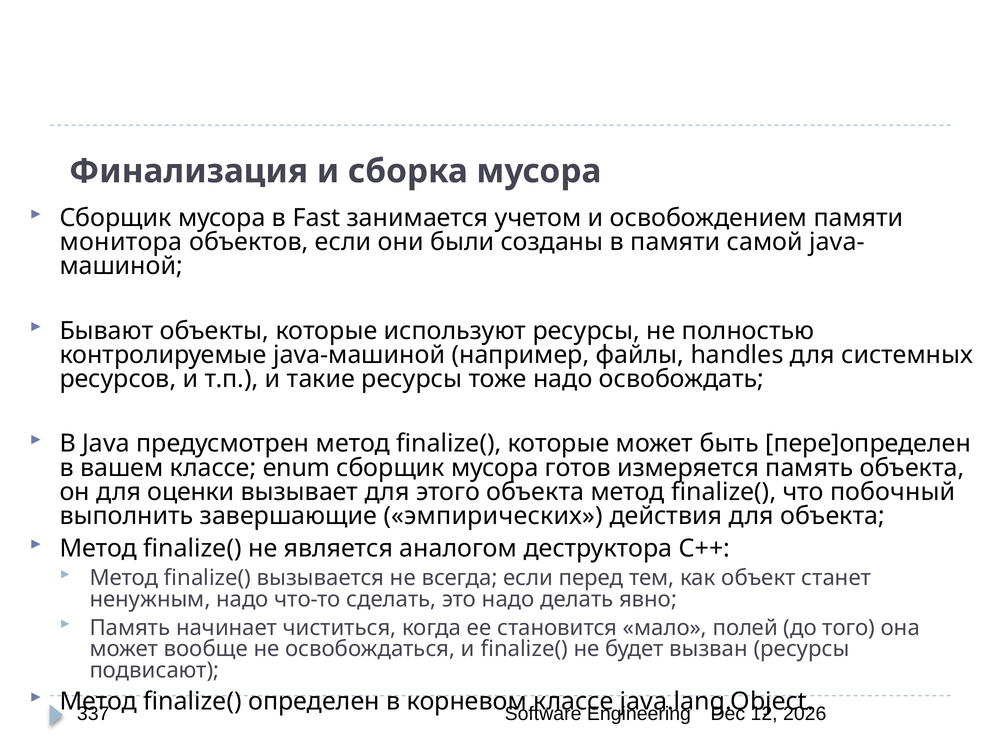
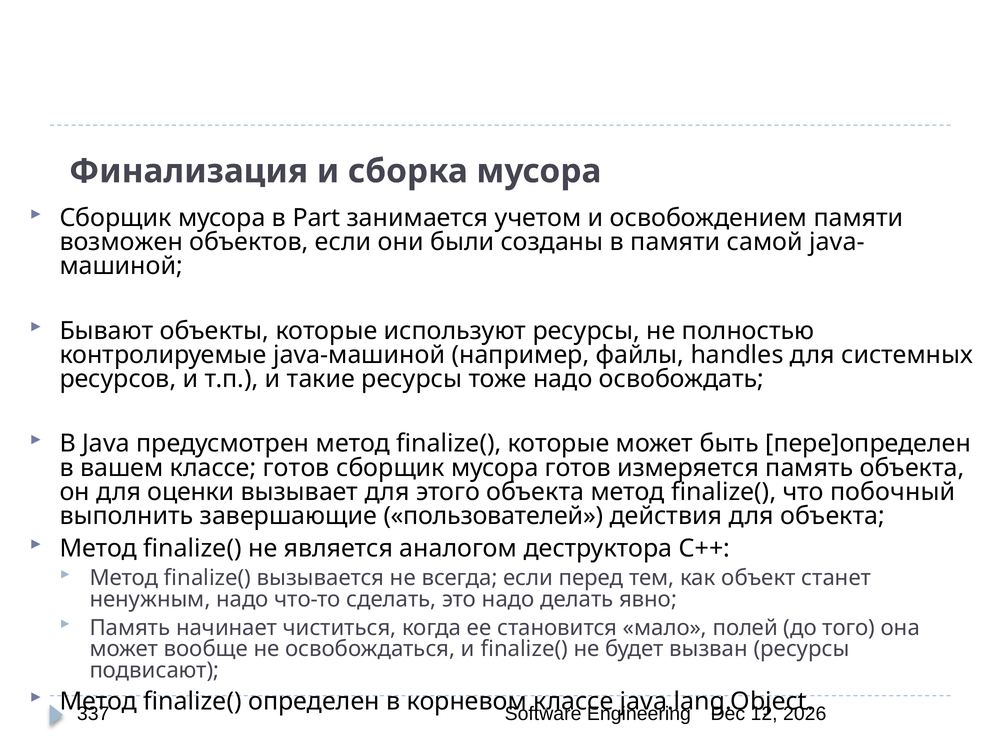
Fast: Fast -> Part
монитора: монитора -> возможен
классе enum: enum -> готов
эмпирических: эмпирических -> пользователей
